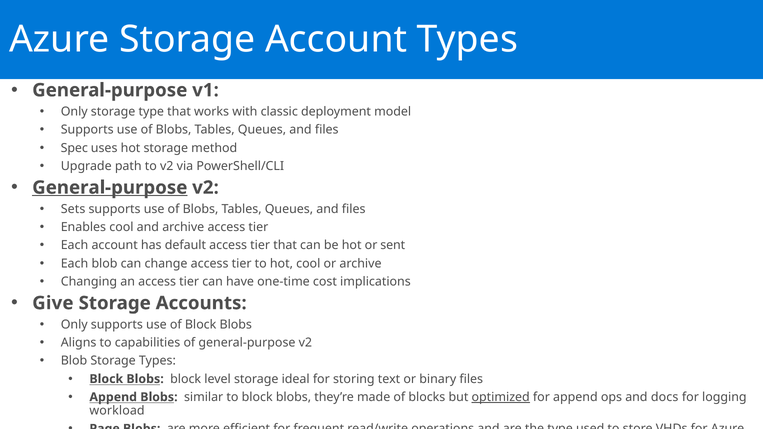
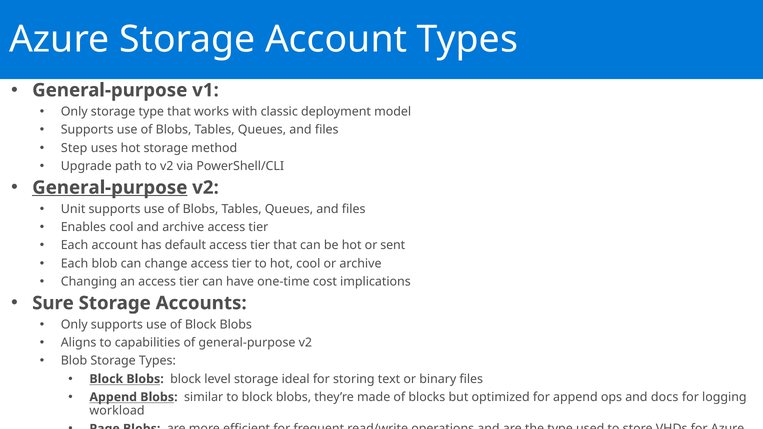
Spec: Spec -> Step
Sets: Sets -> Unit
Give: Give -> Sure
optimized underline: present -> none
